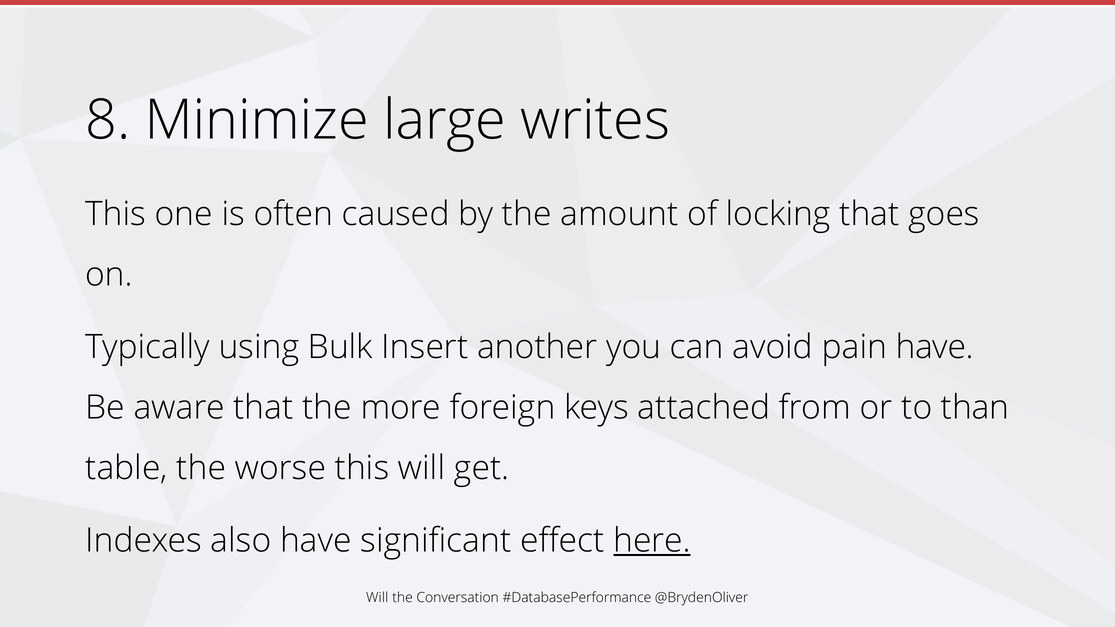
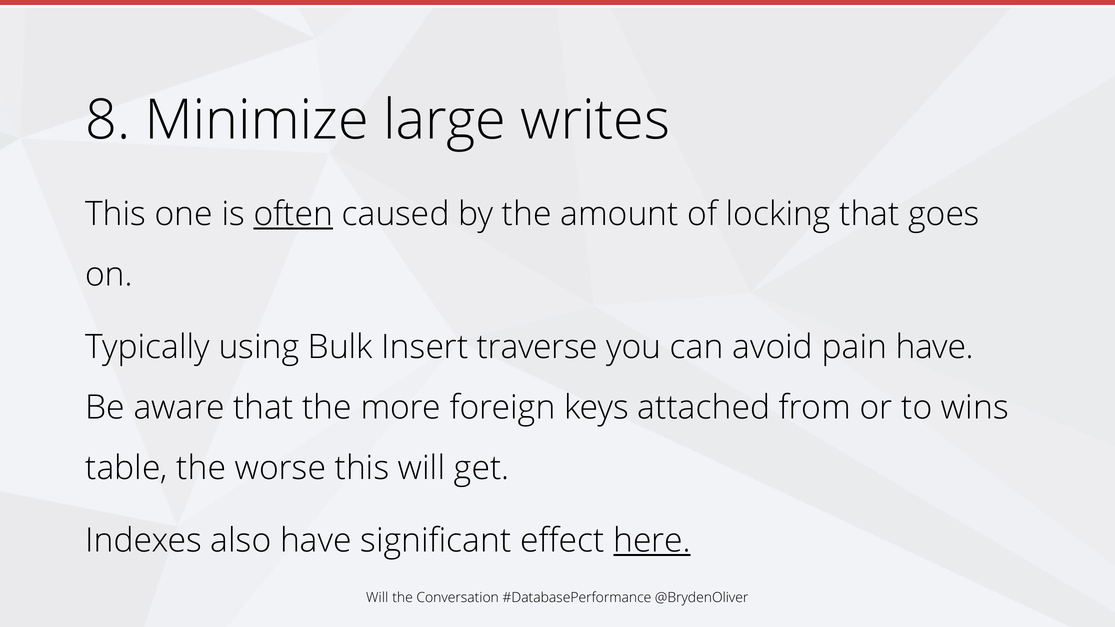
often underline: none -> present
another: another -> traverse
than: than -> wins
